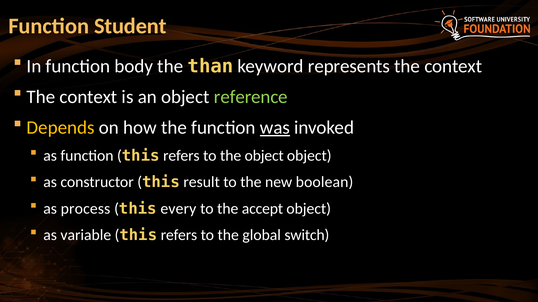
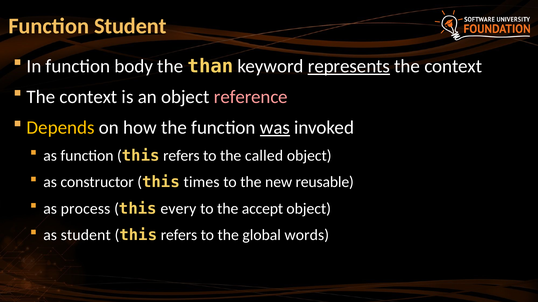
represents underline: none -> present
reference colour: light green -> pink
the object: object -> called
result: result -> times
boolean: boolean -> reusable
as variable: variable -> student
switch: switch -> words
